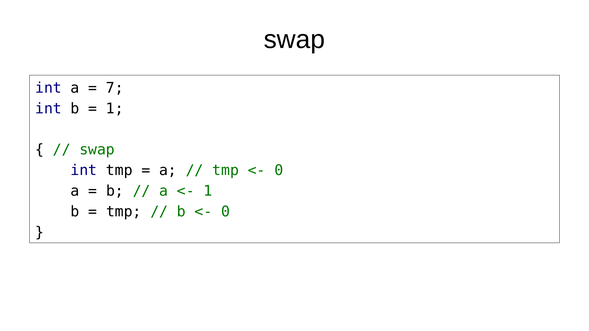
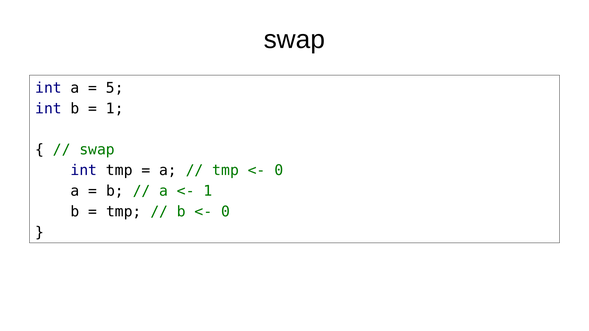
7: 7 -> 5
